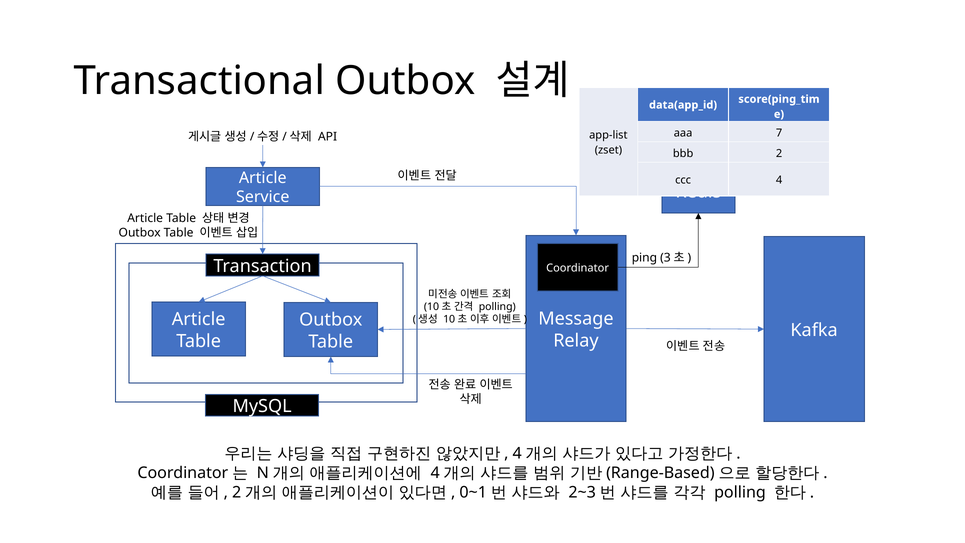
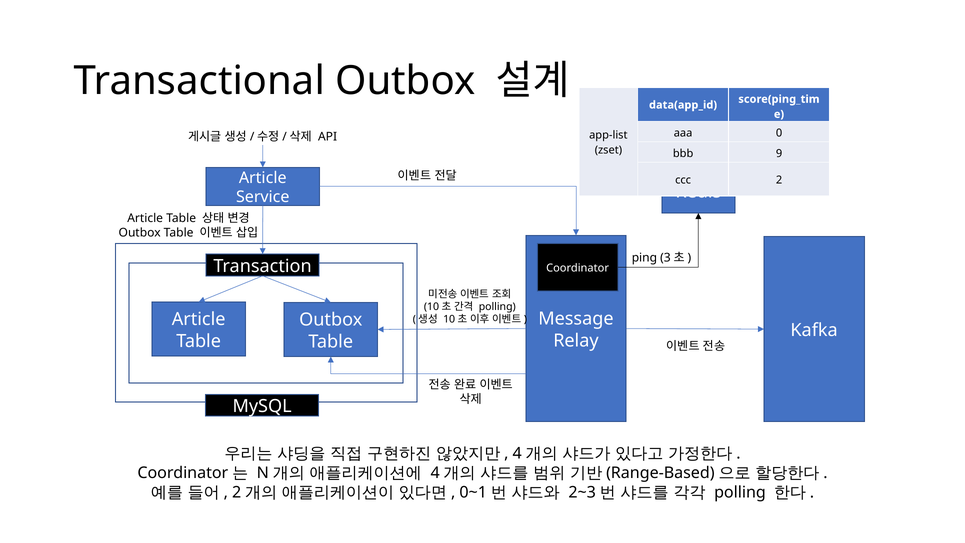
7: 7 -> 0
2: 2 -> 9
4: 4 -> 2
